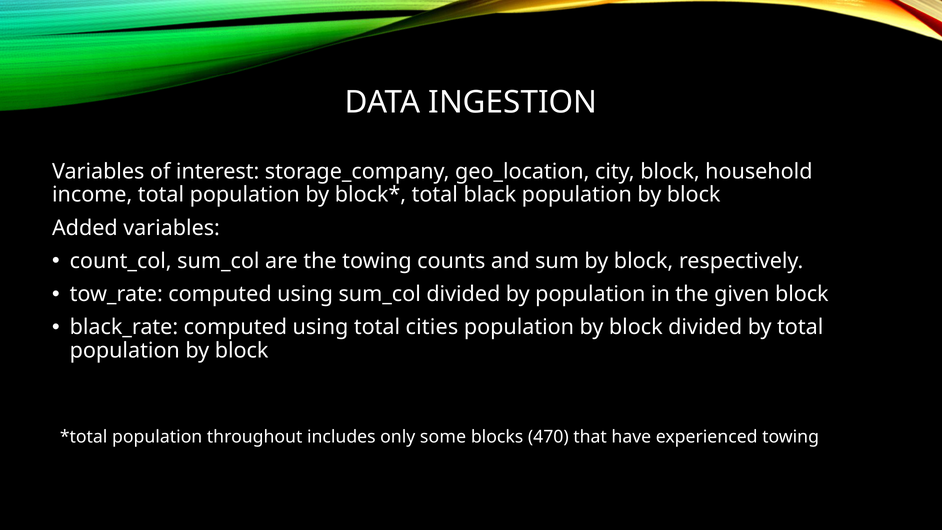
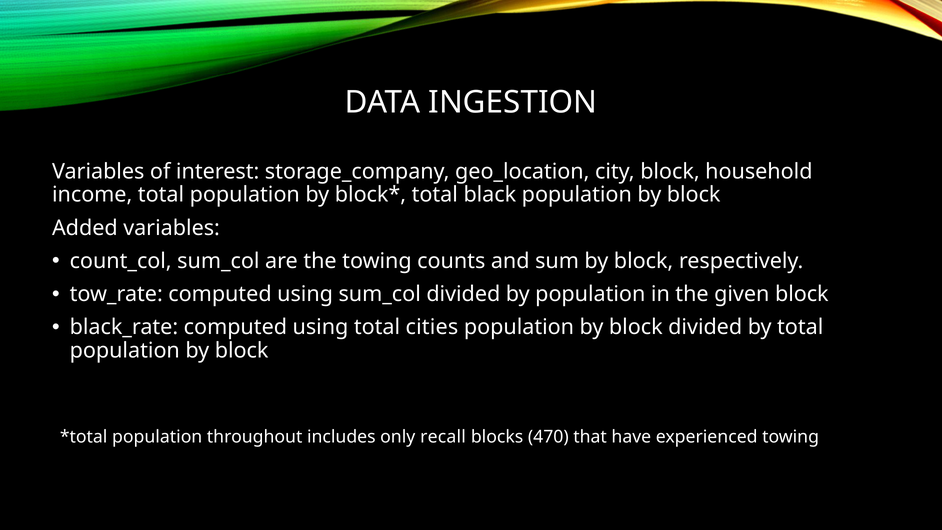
some: some -> recall
